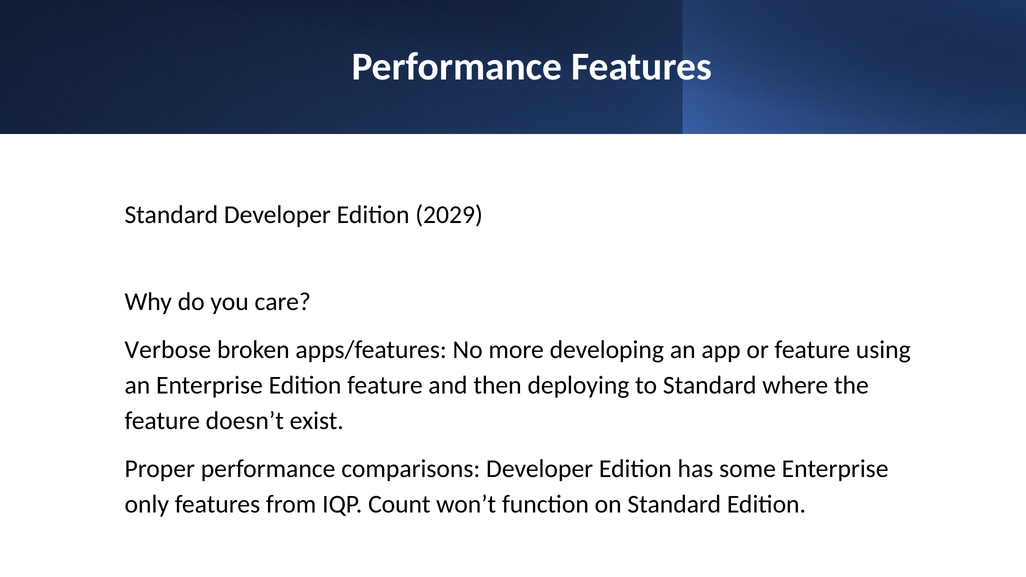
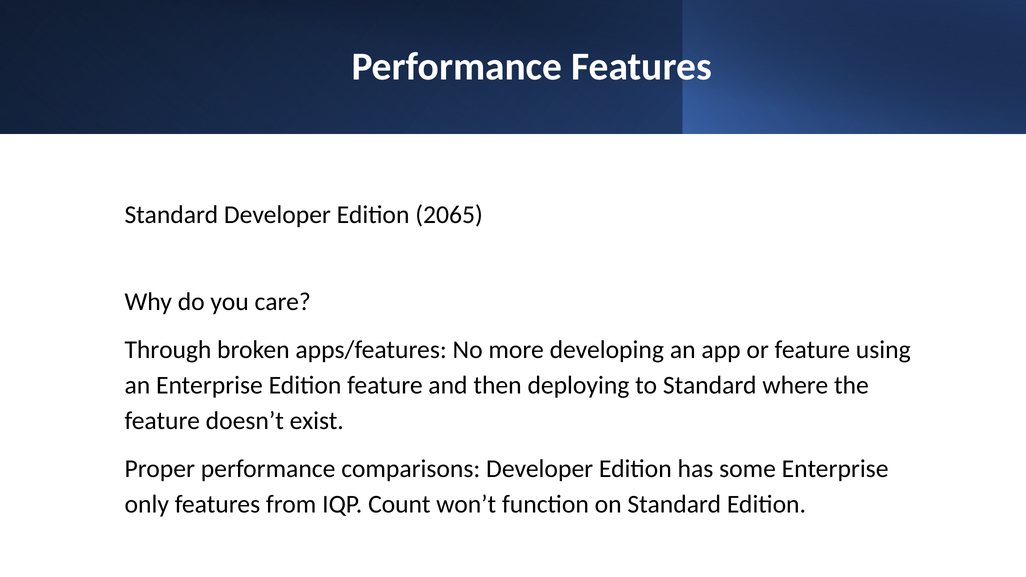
2029: 2029 -> 2065
Verbose: Verbose -> Through
